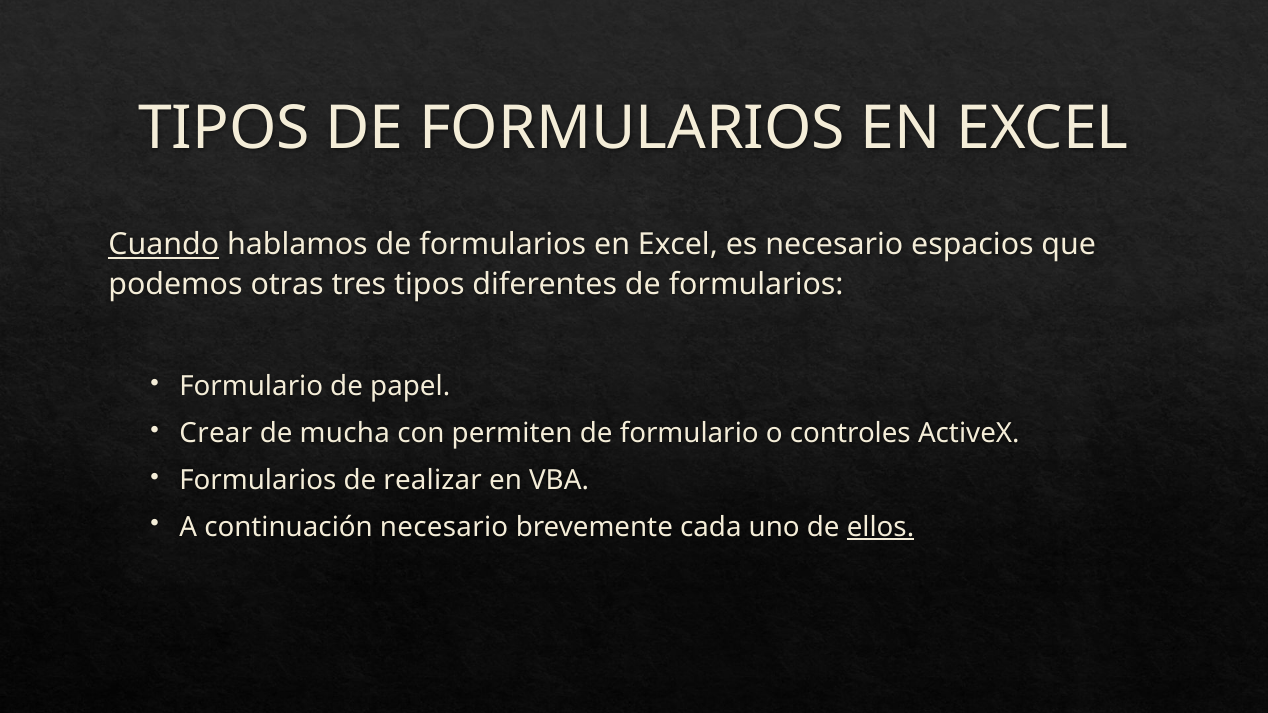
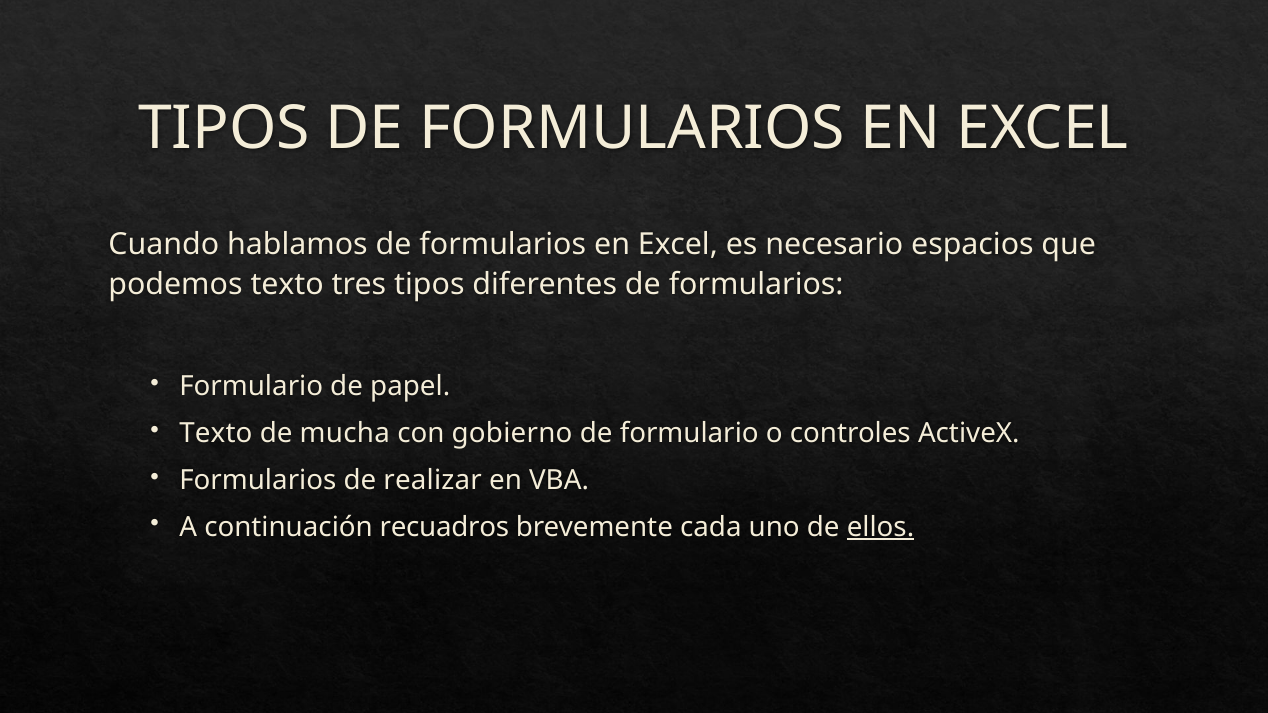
Cuando underline: present -> none
podemos otras: otras -> texto
Crear at (216, 434): Crear -> Texto
permiten: permiten -> gobierno
continuación necesario: necesario -> recuadros
